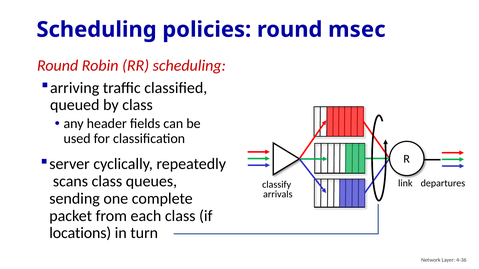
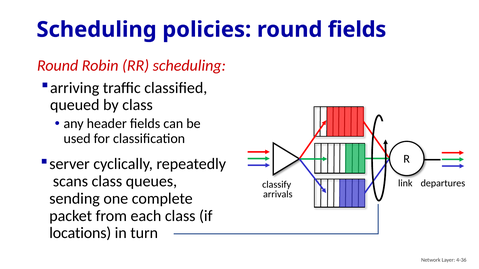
round msec: msec -> fields
